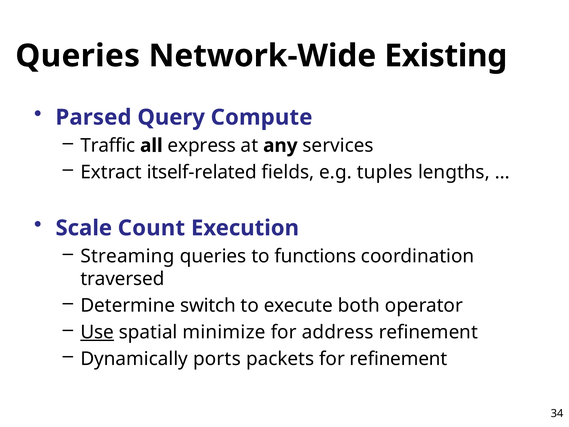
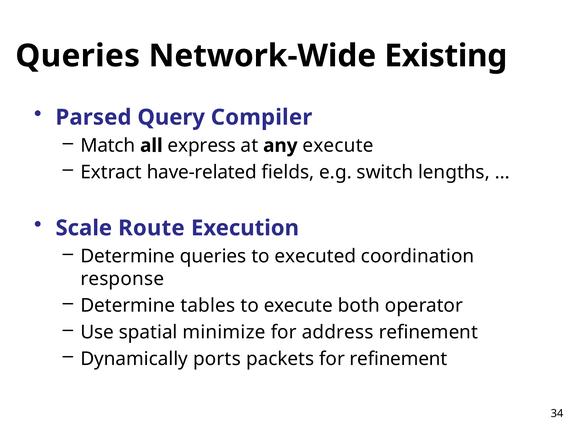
Compute: Compute -> Compiler
Traffic: Traffic -> Match
any services: services -> execute
itself-related: itself-related -> have-related
tuples: tuples -> switch
Count: Count -> Route
Streaming at (128, 256): Streaming -> Determine
functions: functions -> executed
traversed: traversed -> response
switch: switch -> tables
Use underline: present -> none
